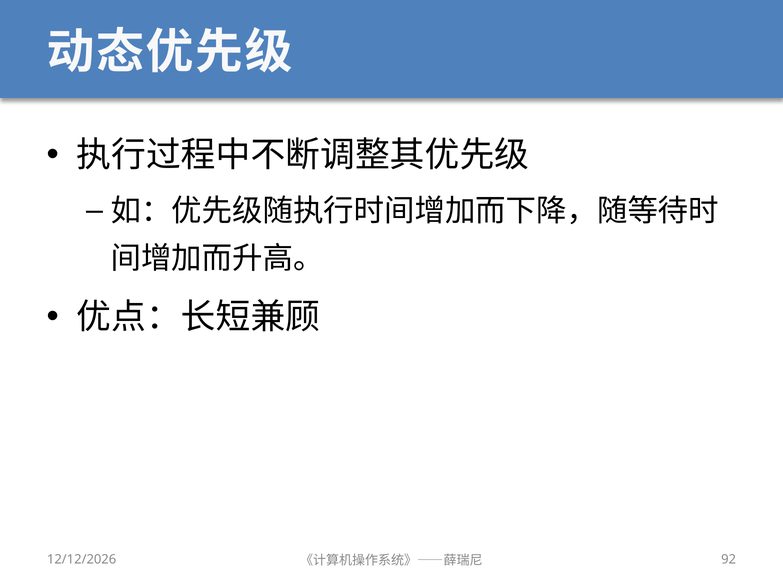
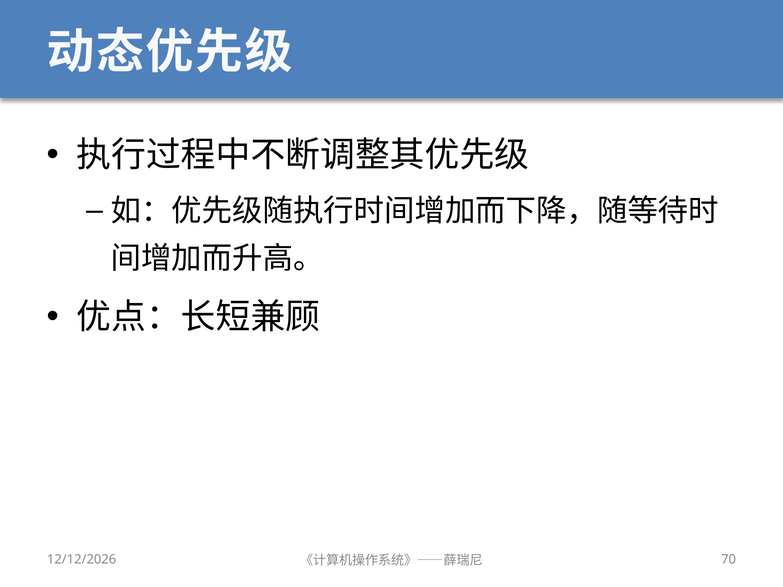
92: 92 -> 70
